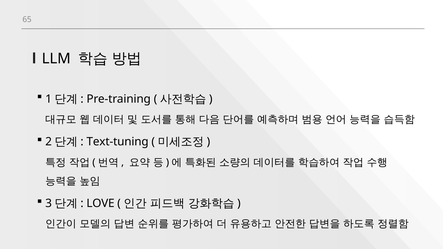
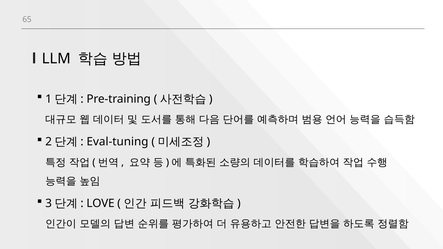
Text-tuning: Text-tuning -> Eval-tuning
